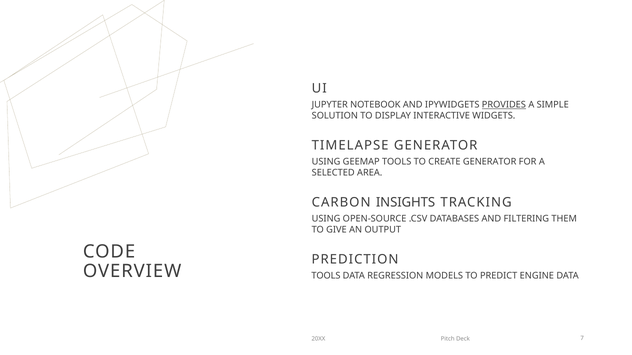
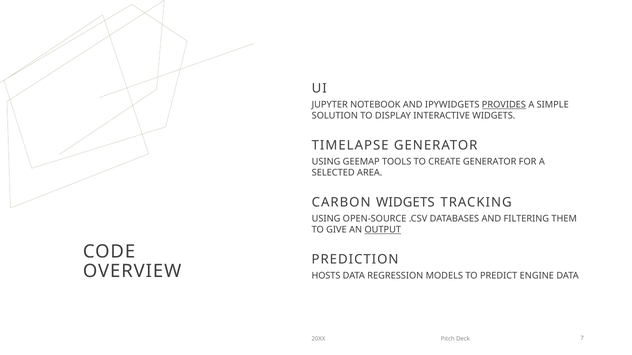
CARBON INSIGHTS: INSIGHTS -> WIDGETS
OUTPUT underline: none -> present
TOOLS at (326, 276): TOOLS -> HOSTS
